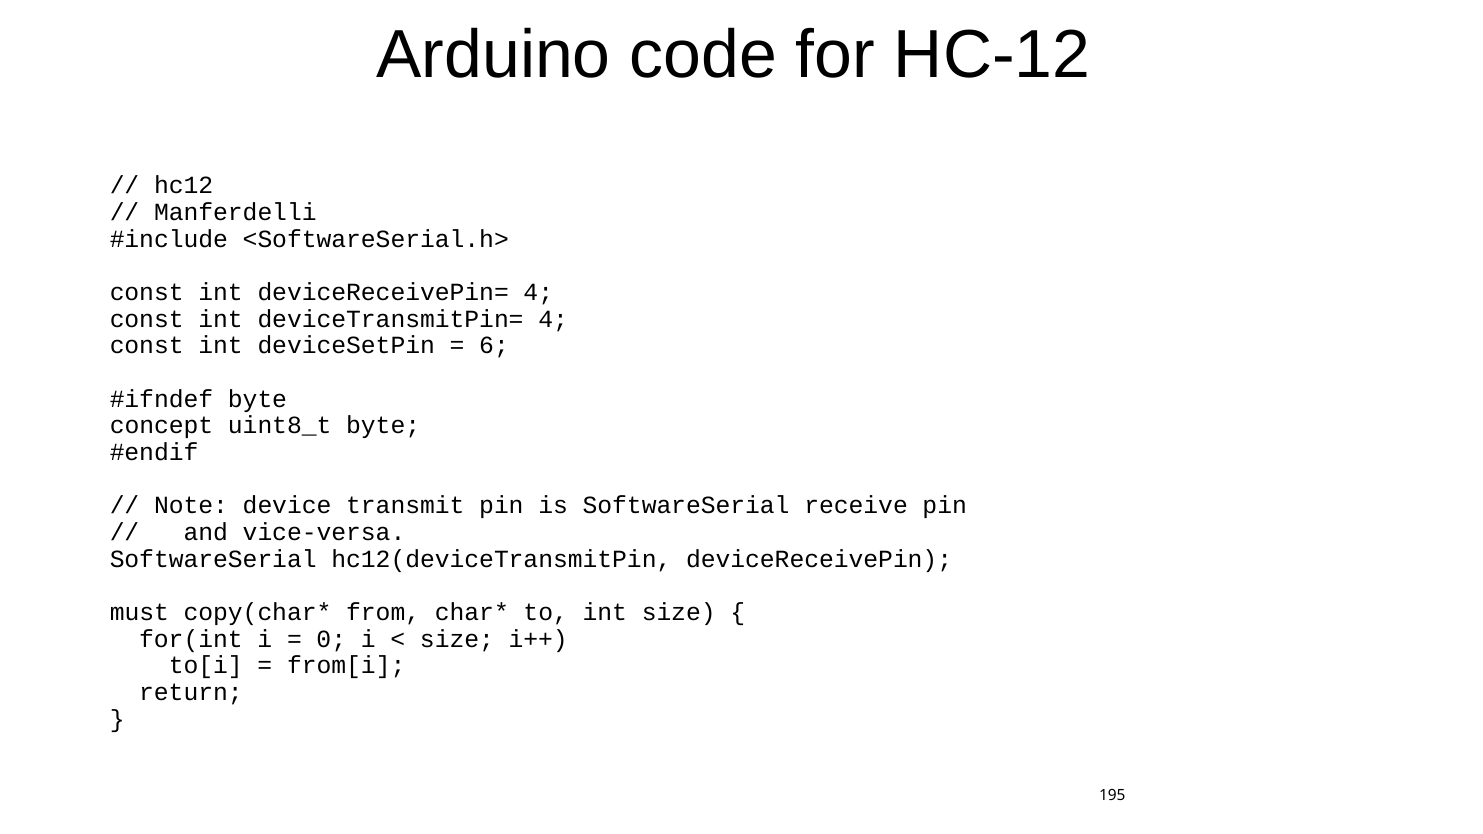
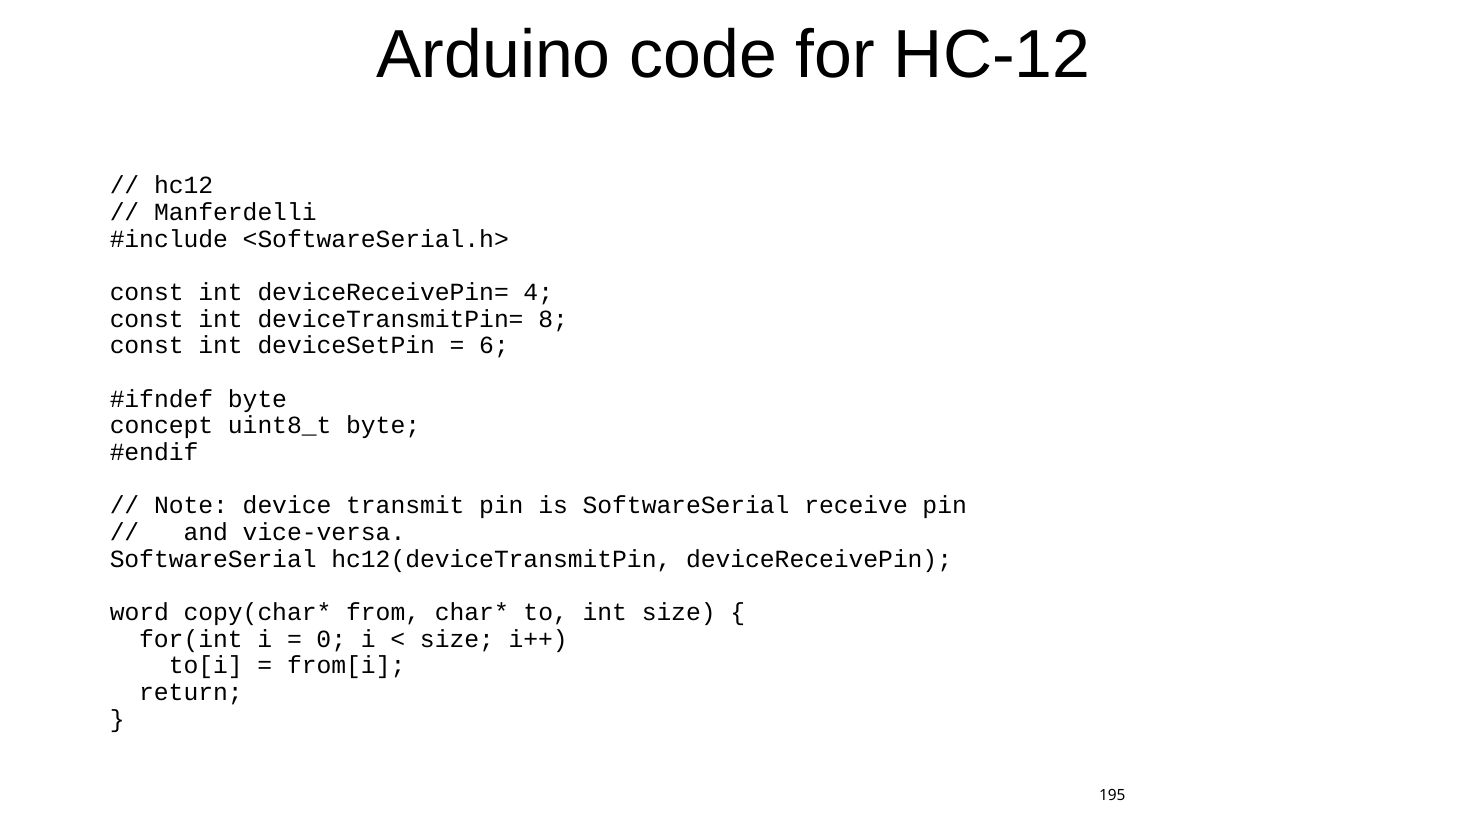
deviceTransmitPin= 4: 4 -> 8
must: must -> word
